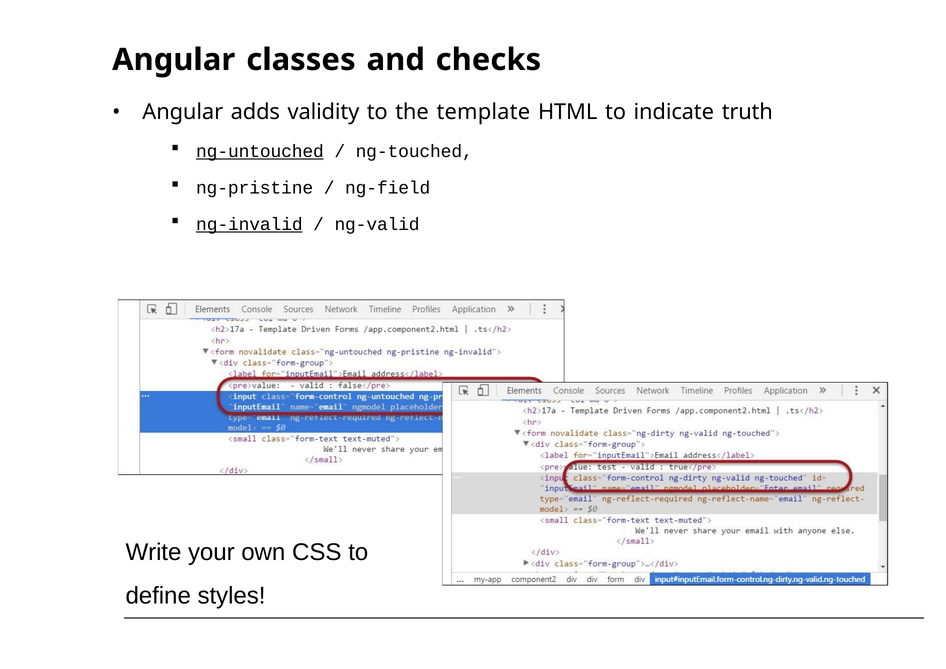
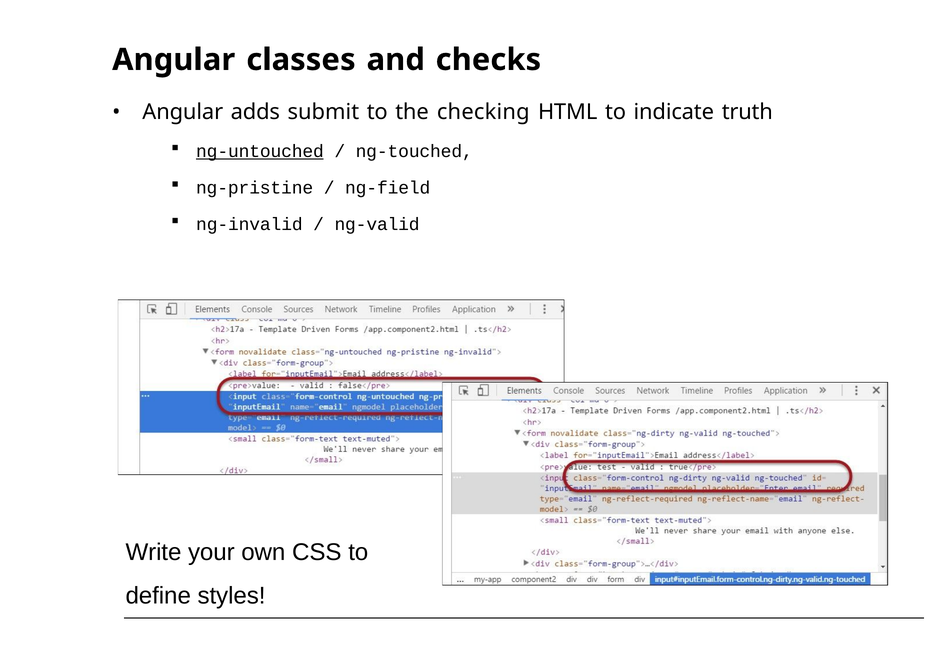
validity: validity -> submit
template: template -> checking
ng-invalid underline: present -> none
